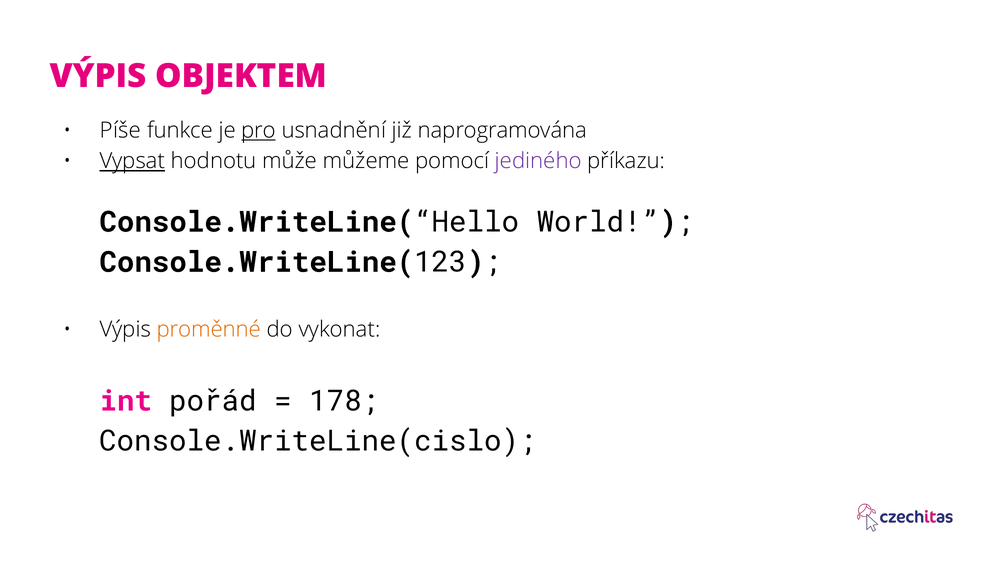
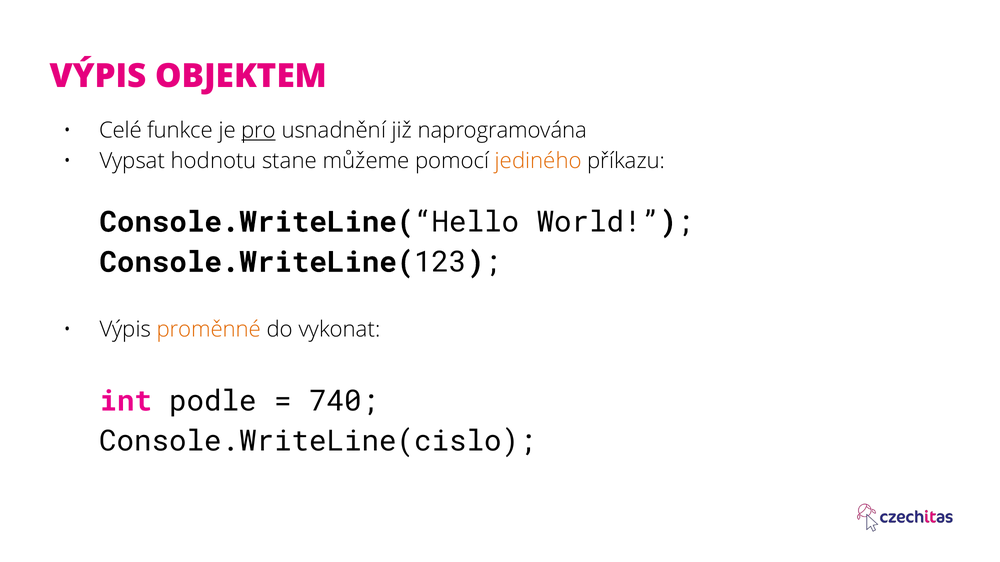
Píše: Píše -> Celé
Vypsat underline: present -> none
může: může -> stane
jediného colour: purple -> orange
pořád: pořád -> podle
178: 178 -> 740
